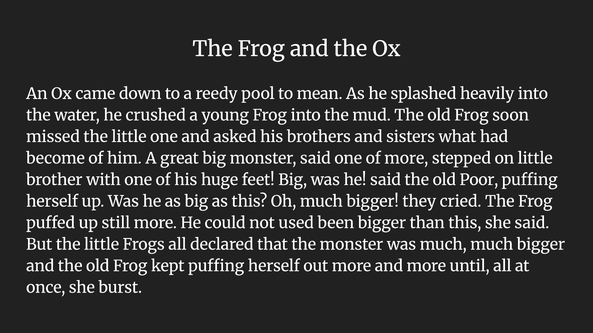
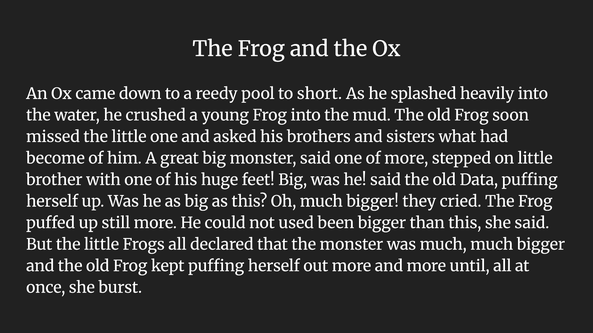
mean: mean -> short
Poor: Poor -> Data
